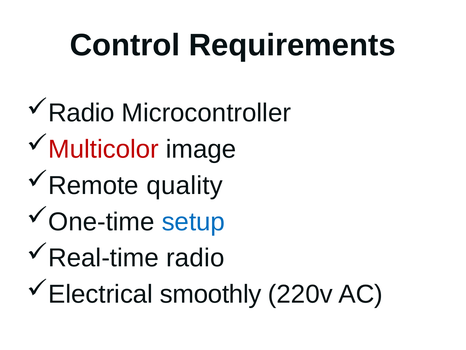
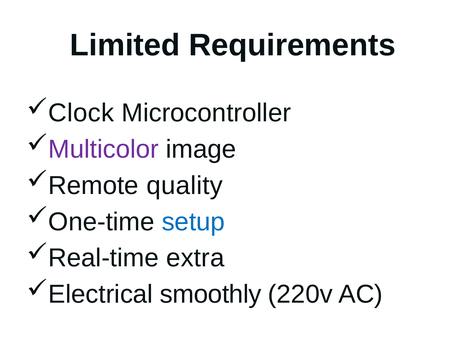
Control: Control -> Limited
Radio at (81, 113): Radio -> Clock
Multicolor colour: red -> purple
Real-time radio: radio -> extra
